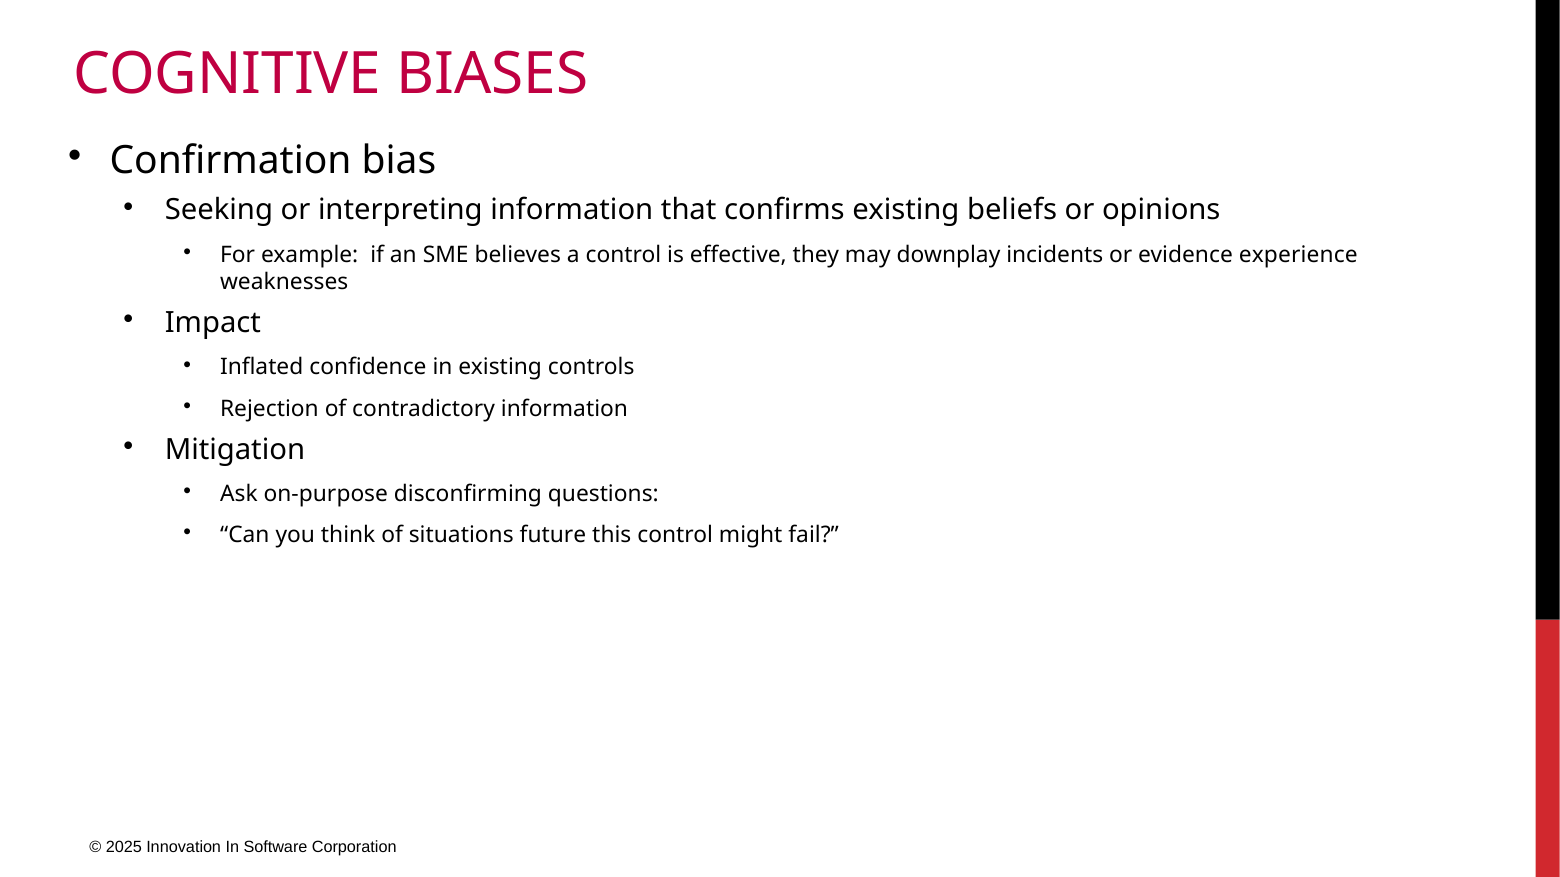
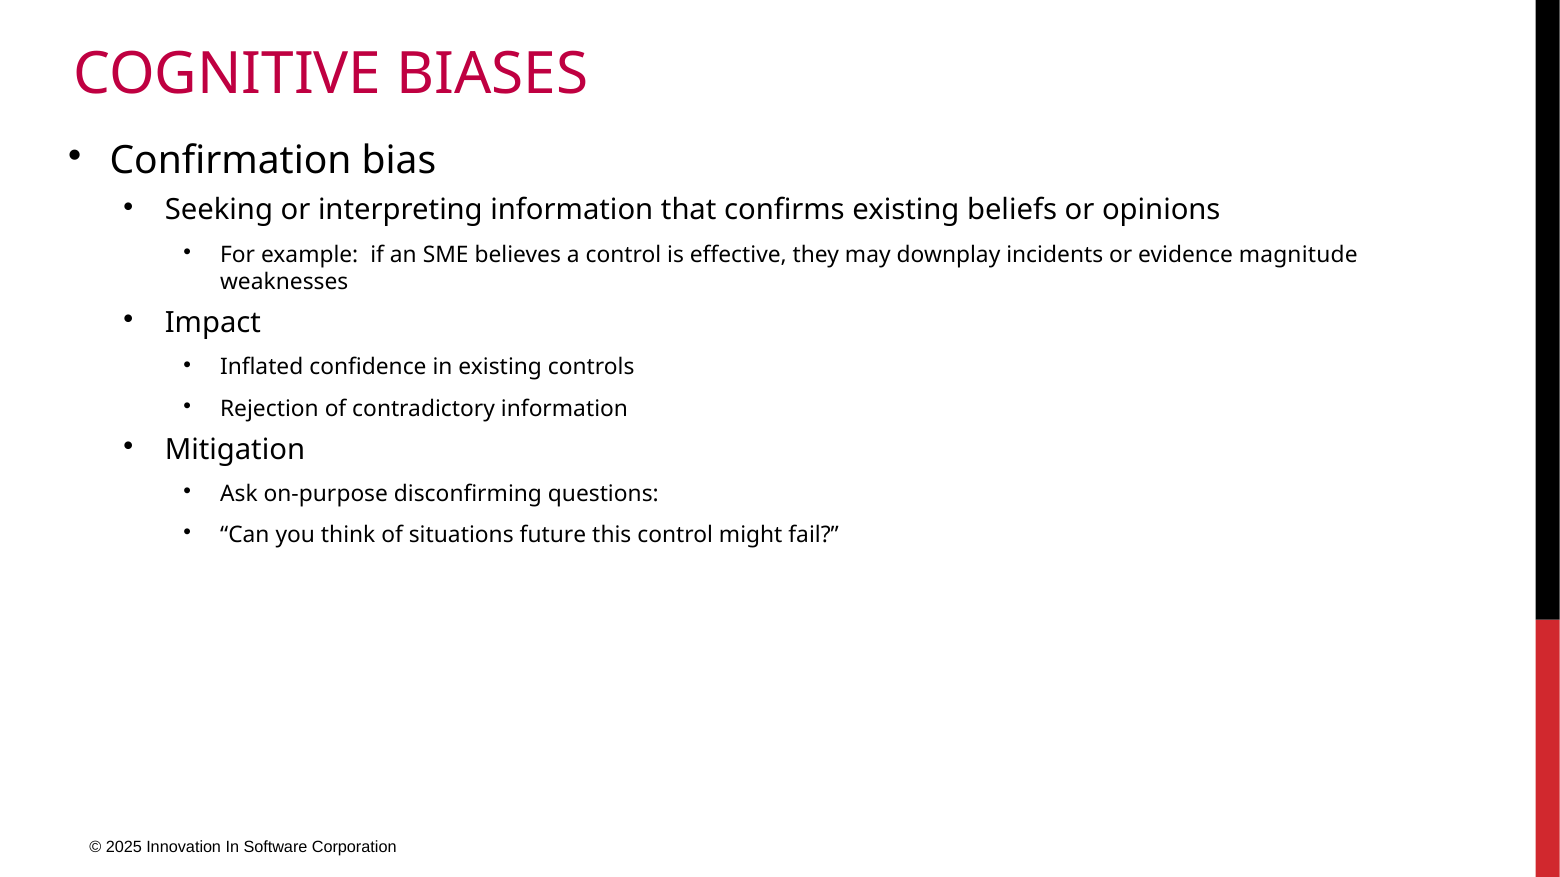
experience: experience -> magnitude
